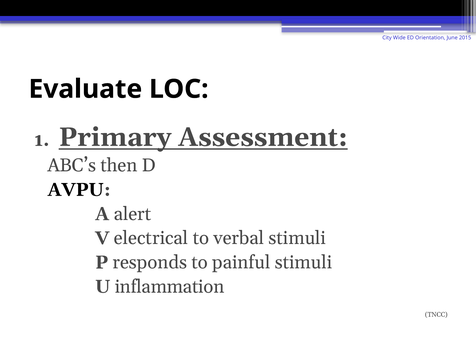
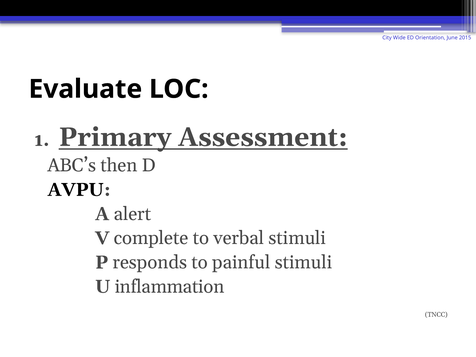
electrical: electrical -> complete
